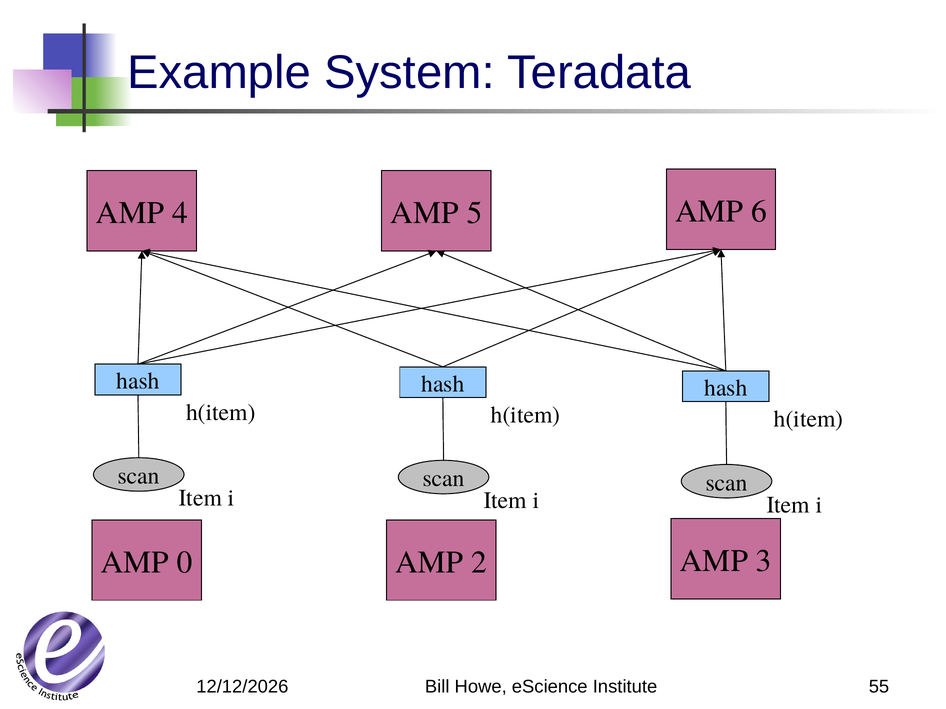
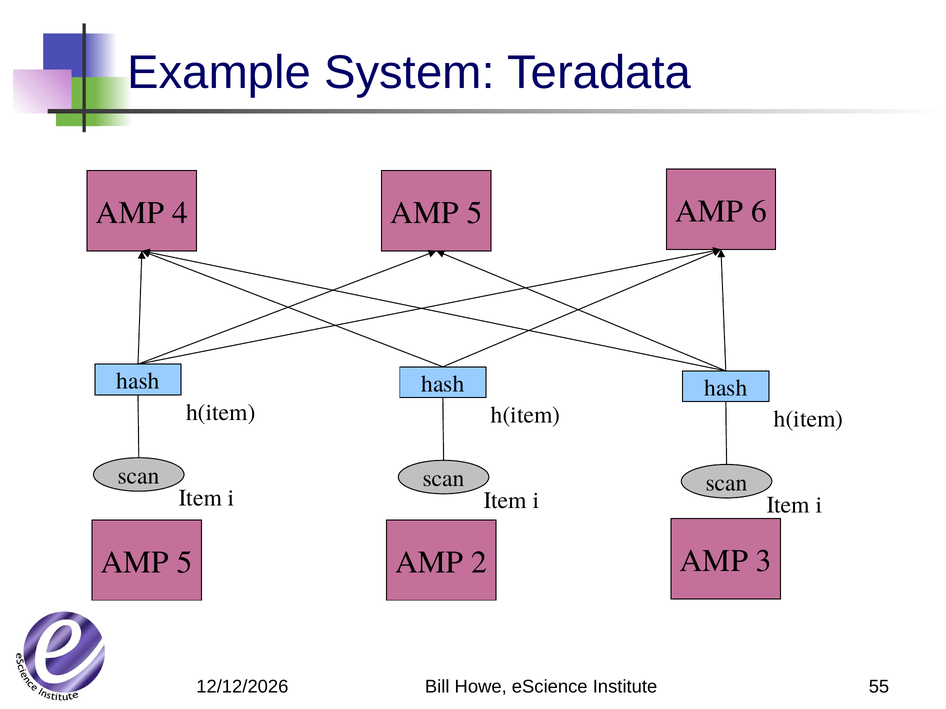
0 at (185, 563): 0 -> 5
